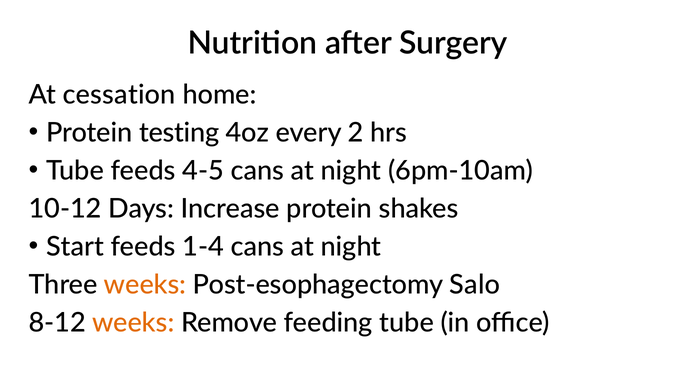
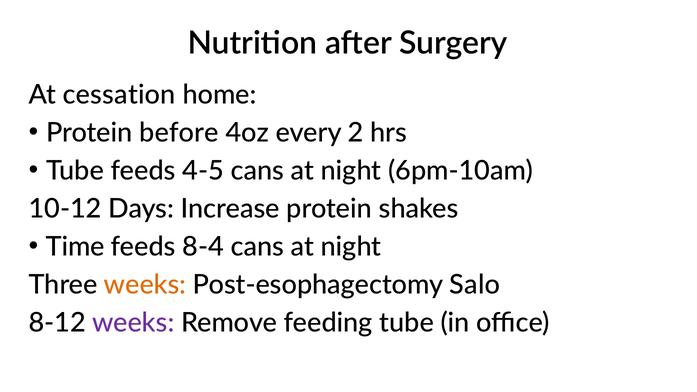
testing: testing -> before
Start: Start -> Time
1-4: 1-4 -> 8-4
weeks at (133, 323) colour: orange -> purple
